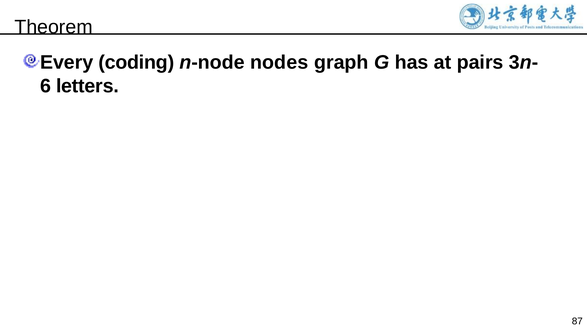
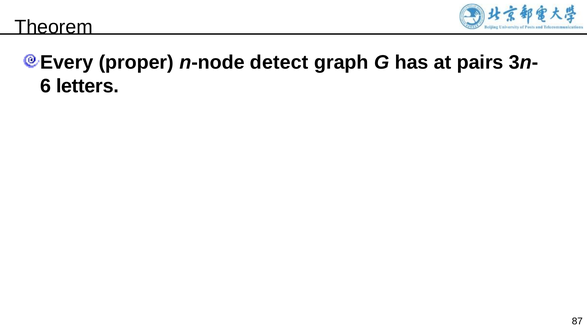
coding: coding -> proper
nodes: nodes -> detect
